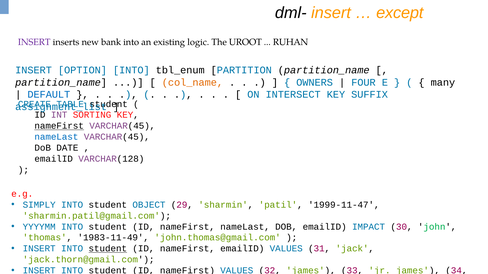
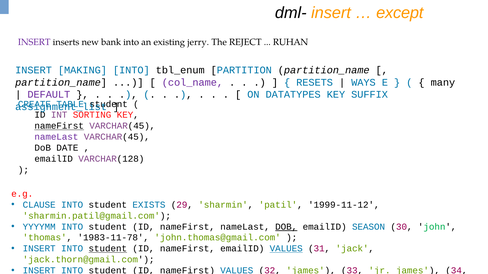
logic: logic -> jerry
UROOT: UROOT -> REJECT
OPTION: OPTION -> MAKING
col_name colour: orange -> purple
OWNERS: OWNERS -> RESETS
FOUR: FOUR -> WAYS
DEFAULT colour: blue -> purple
INTERSECT: INTERSECT -> DATATYPES
nameLast at (56, 137) colour: blue -> purple
SIMPLY: SIMPLY -> CLAUSE
OBJECT: OBJECT -> EXISTS
1999-11-47: 1999-11-47 -> 1999-11-12
DOB at (286, 227) underline: none -> present
IMPACT: IMPACT -> SEASON
1983-11-49: 1983-11-49 -> 1983-11-78
VALUES at (286, 249) underline: none -> present
